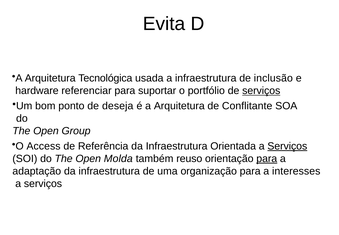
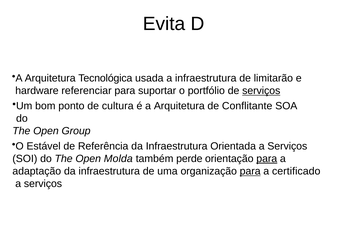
inclusão: inclusão -> limitarão
deseja: deseja -> cultura
Access: Access -> Estável
Serviços at (287, 146) underline: present -> none
reuso: reuso -> perde
para at (250, 171) underline: none -> present
interesses: interesses -> certificado
